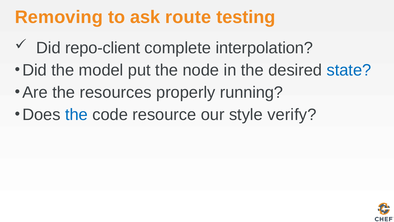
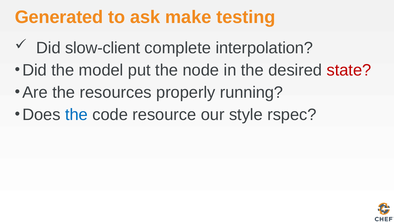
Removing: Removing -> Generated
route: route -> make
repo-client: repo-client -> slow-client
state colour: blue -> red
verify: verify -> rspec
